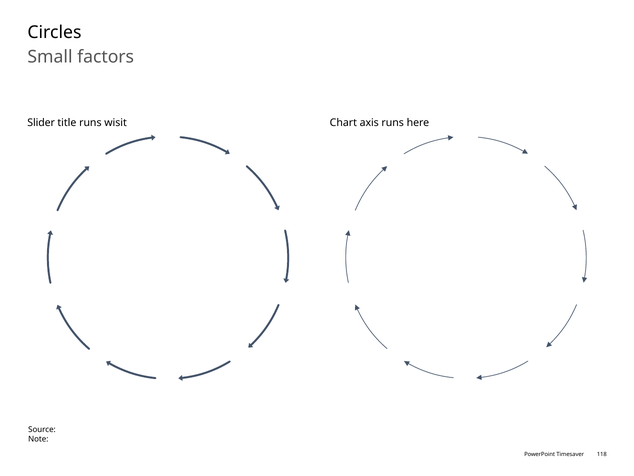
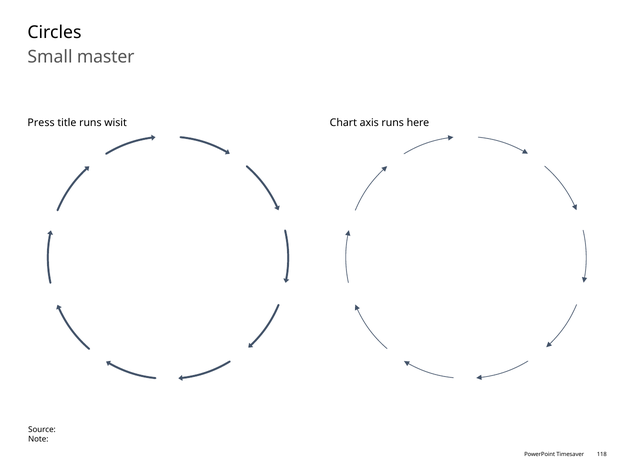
factors: factors -> master
Slider: Slider -> Press
